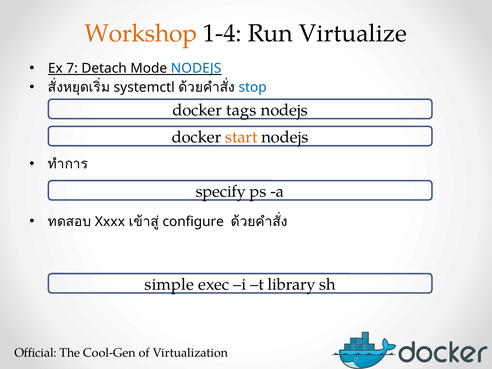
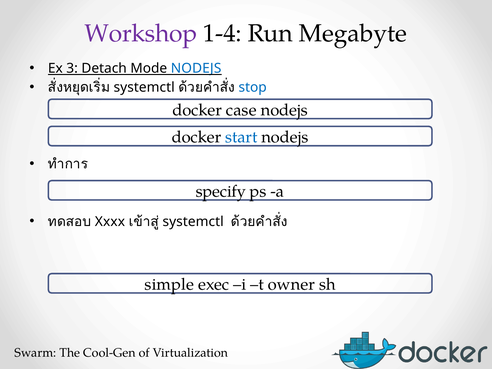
Workshop colour: orange -> purple
Virtualize: Virtualize -> Megabyte
7: 7 -> 3
tags: tags -> case
start colour: orange -> blue
configure at (193, 222): configure -> systemctl
library: library -> owner
Official: Official -> Swarm
